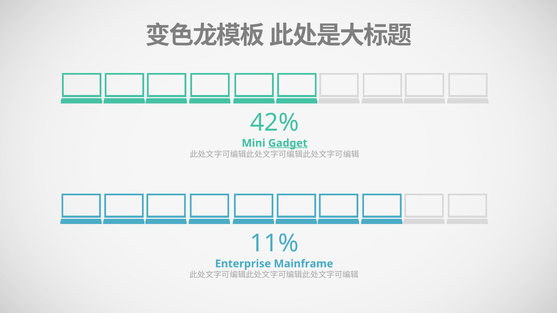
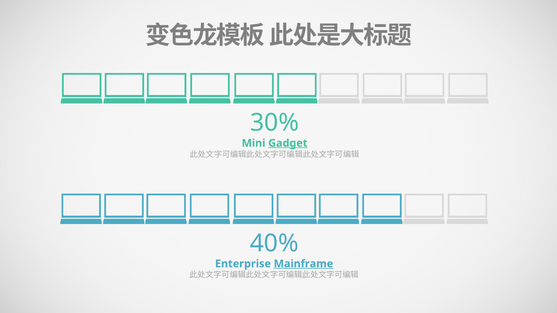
42%: 42% -> 30%
11%: 11% -> 40%
Mainframe underline: none -> present
